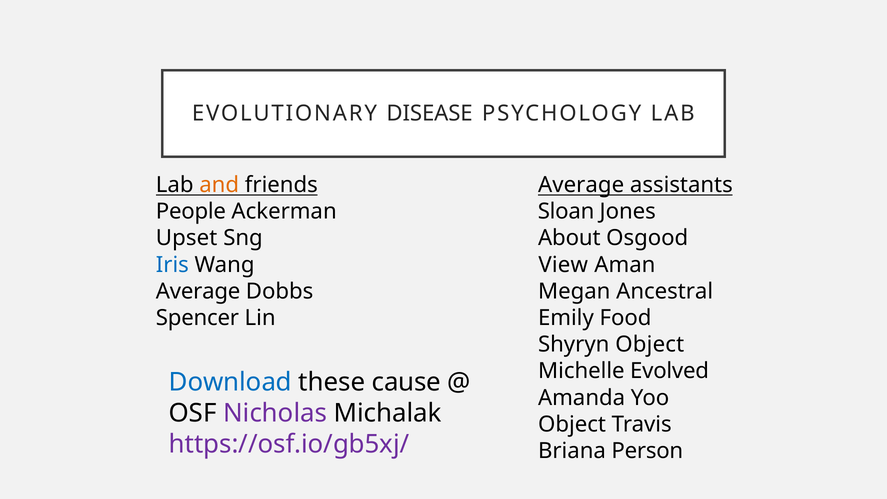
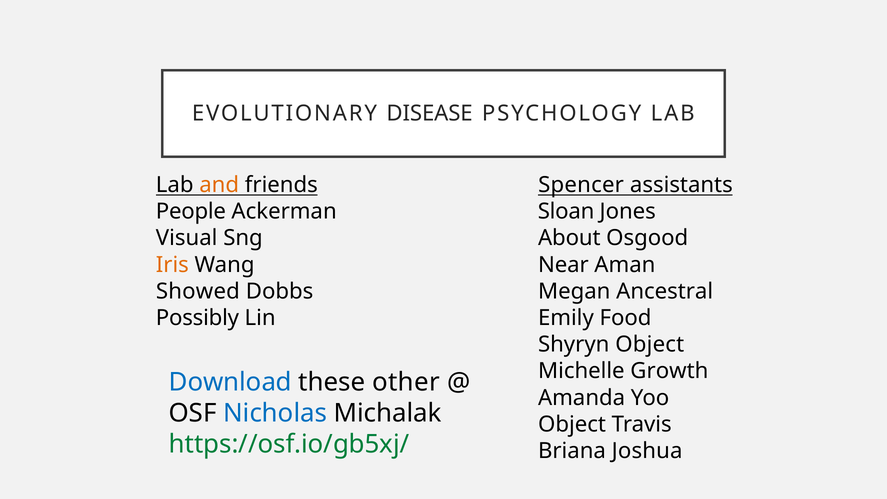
Average at (581, 185): Average -> Spencer
Upset: Upset -> Visual
Iris colour: blue -> orange
View: View -> Near
Average at (198, 291): Average -> Showed
Spencer: Spencer -> Possibly
Evolved: Evolved -> Growth
cause: cause -> other
Nicholas colour: purple -> blue
https://osf.io/gb5xj/ colour: purple -> green
Person: Person -> Joshua
